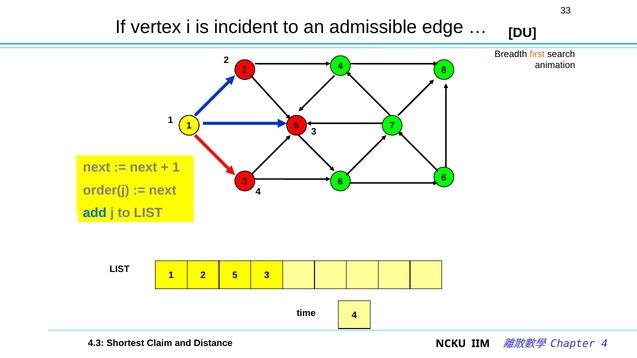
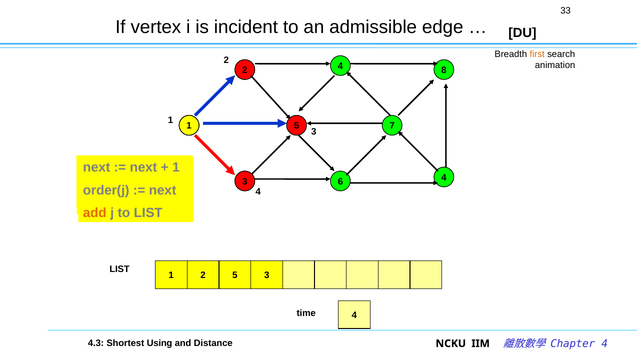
6 6: 6 -> 4
add colour: blue -> orange
Claim: Claim -> Using
